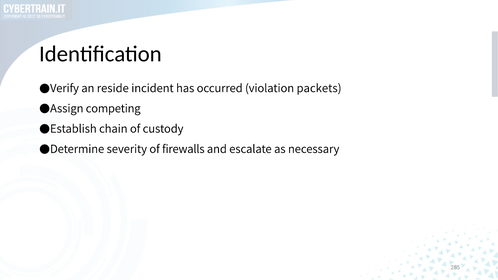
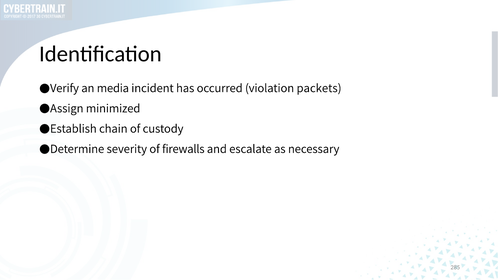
reside: reside -> media
competing: competing -> minimized
